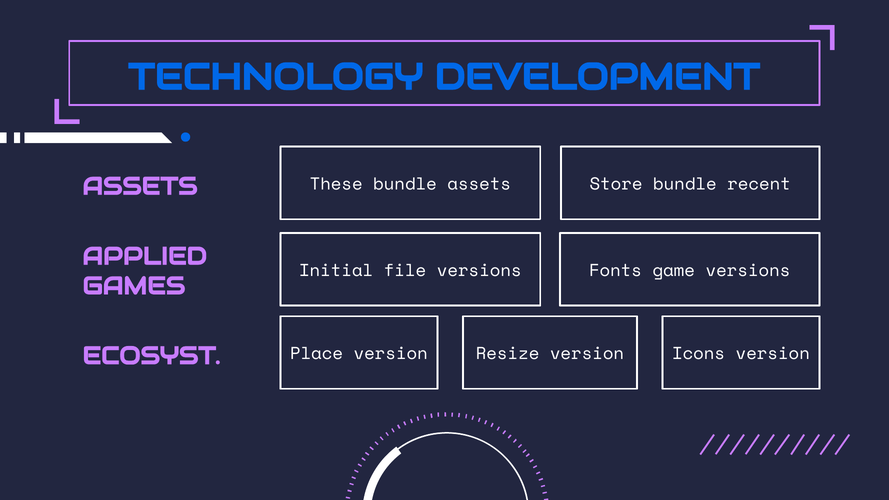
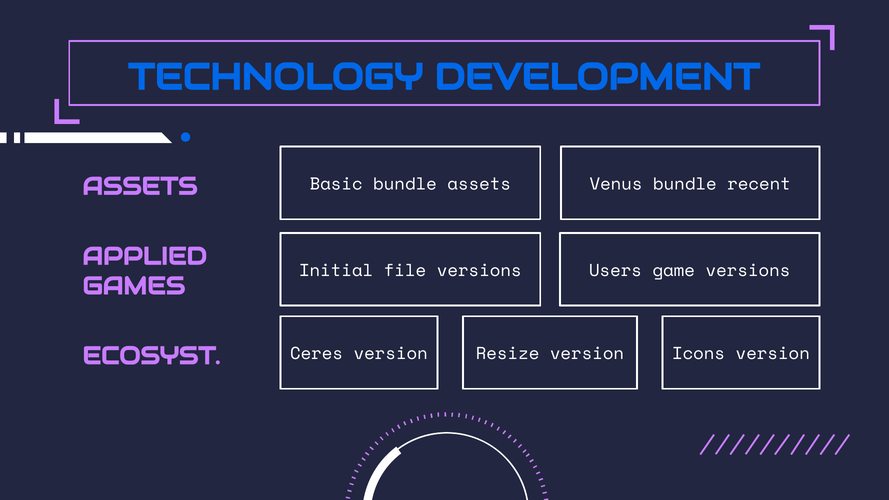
These: These -> Basic
Store: Store -> Venus
Fonts: Fonts -> Users
Place: Place -> Ceres
